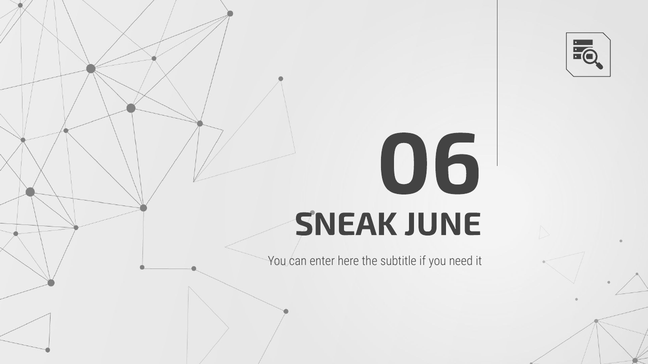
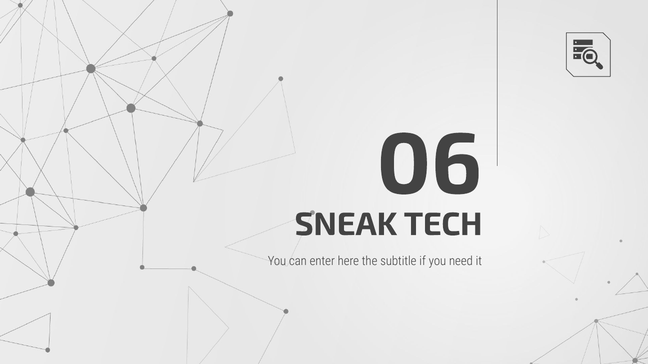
JUNE: JUNE -> TECH
